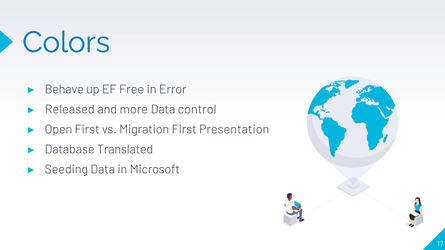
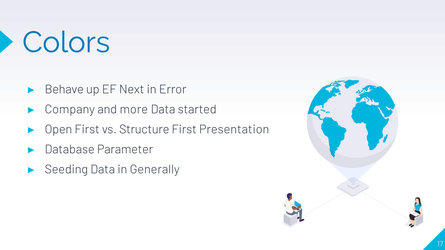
Free: Free -> Next
Released: Released -> Company
control: control -> started
Migration: Migration -> Structure
Translated: Translated -> Parameter
Microsoft: Microsoft -> Generally
